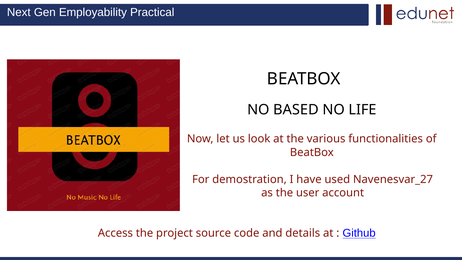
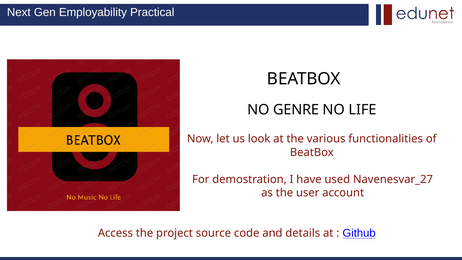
BASED: BASED -> GENRE
